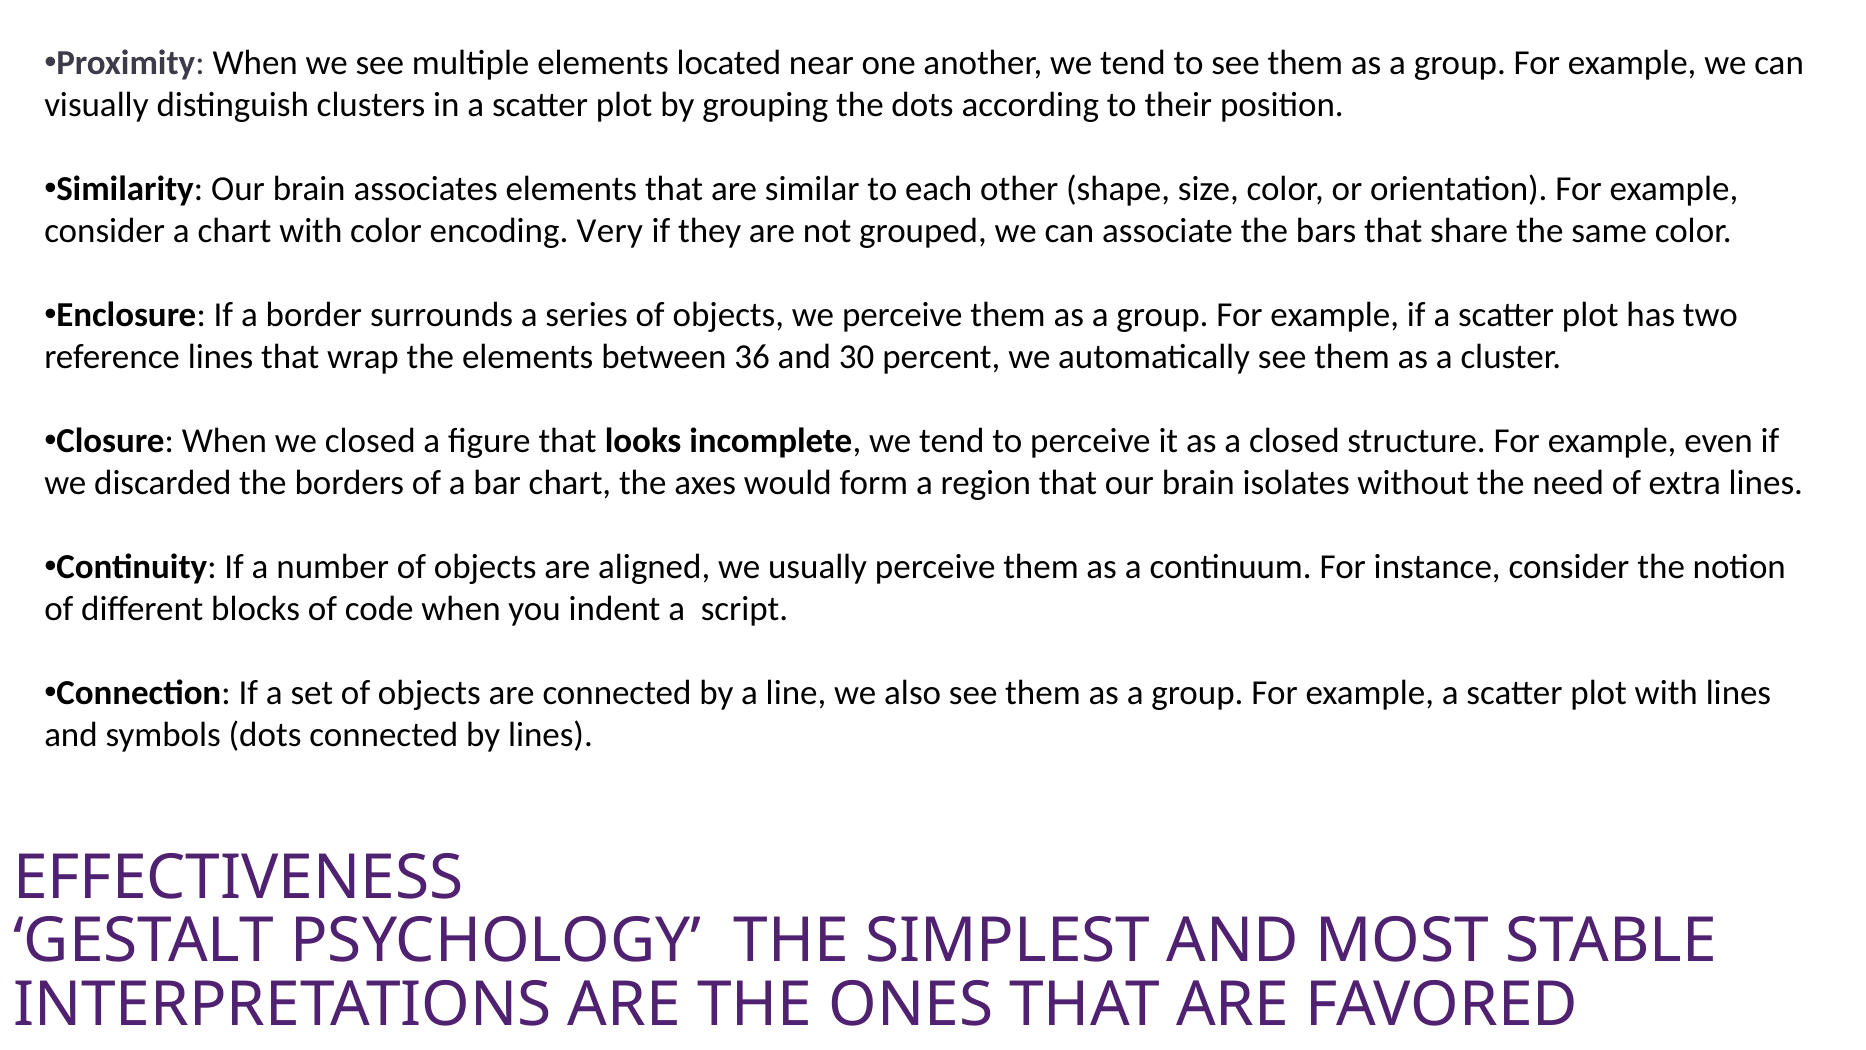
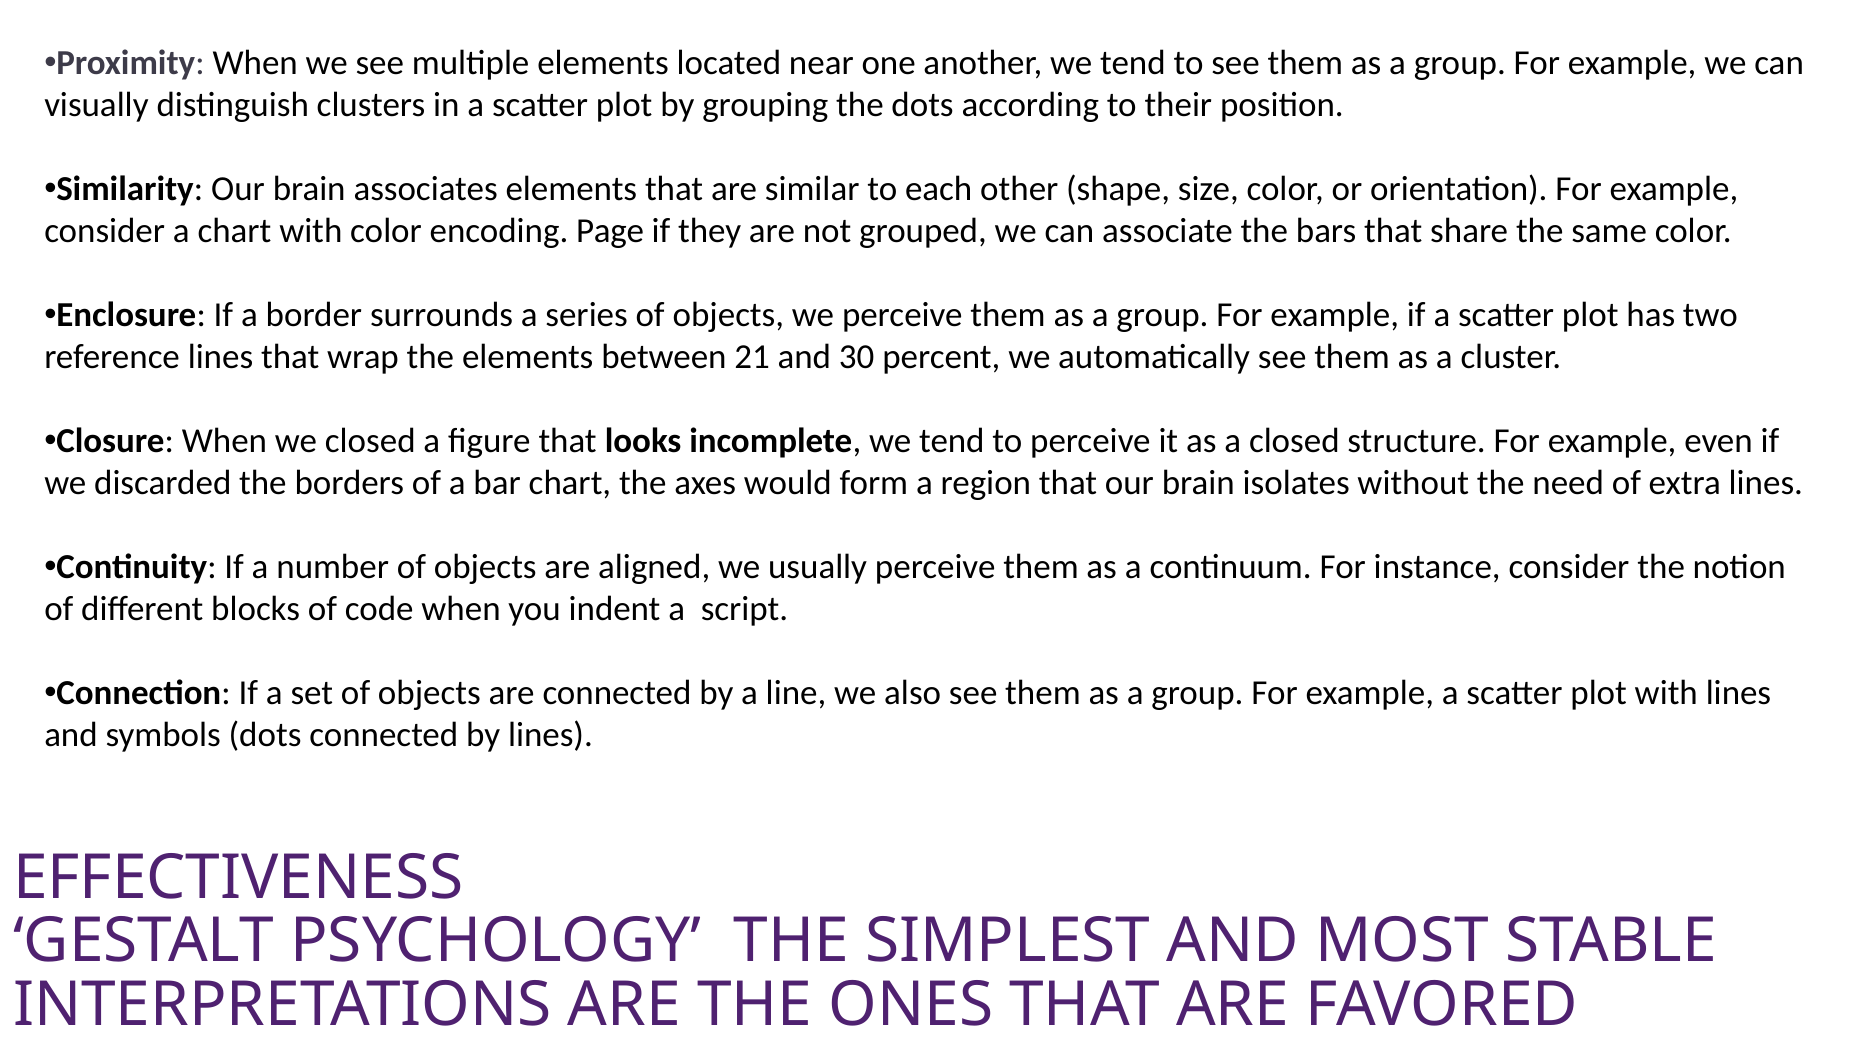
Very: Very -> Page
36: 36 -> 21
